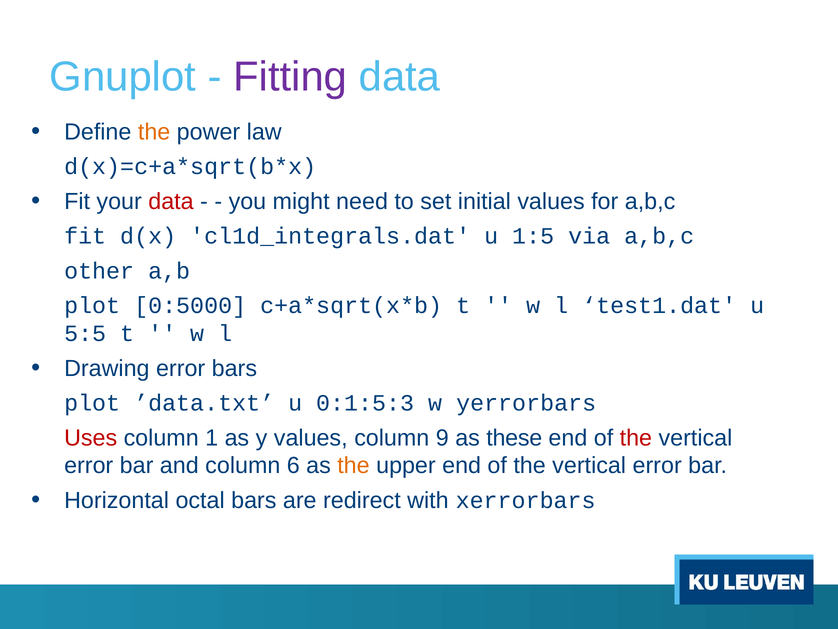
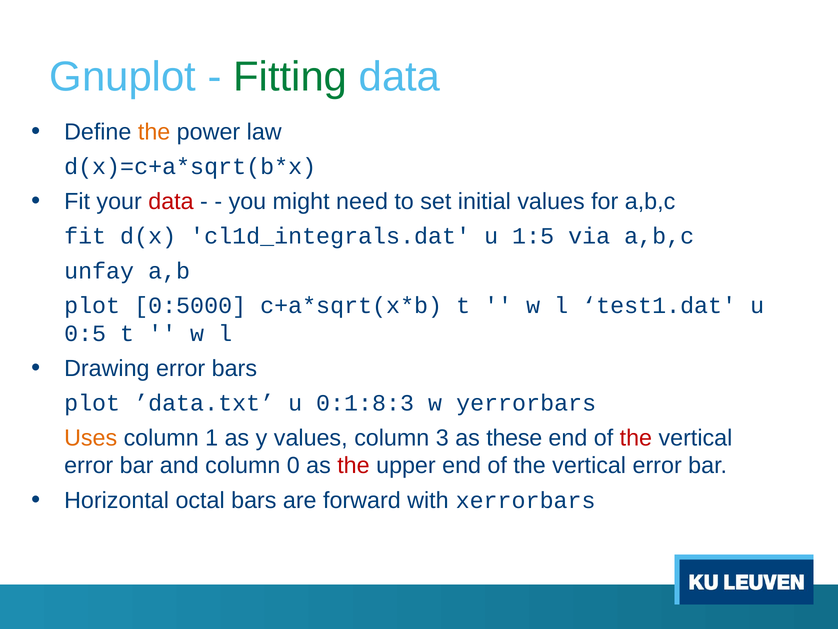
Fitting colour: purple -> green
other: other -> unfay
5:5: 5:5 -> 0:5
0:1:5:3: 0:1:5:3 -> 0:1:8:3
Uses colour: red -> orange
9: 9 -> 3
6: 6 -> 0
the at (353, 465) colour: orange -> red
redirect: redirect -> forward
